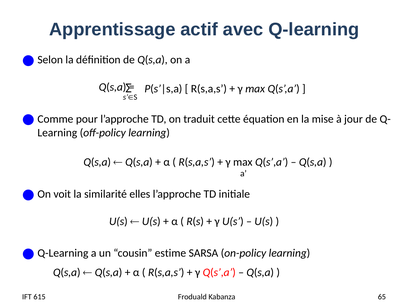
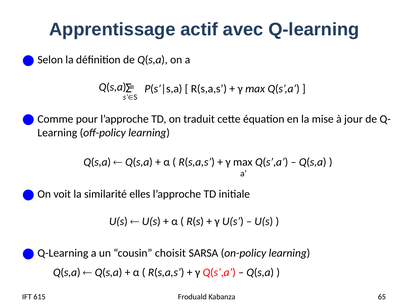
estime: estime -> choisit
